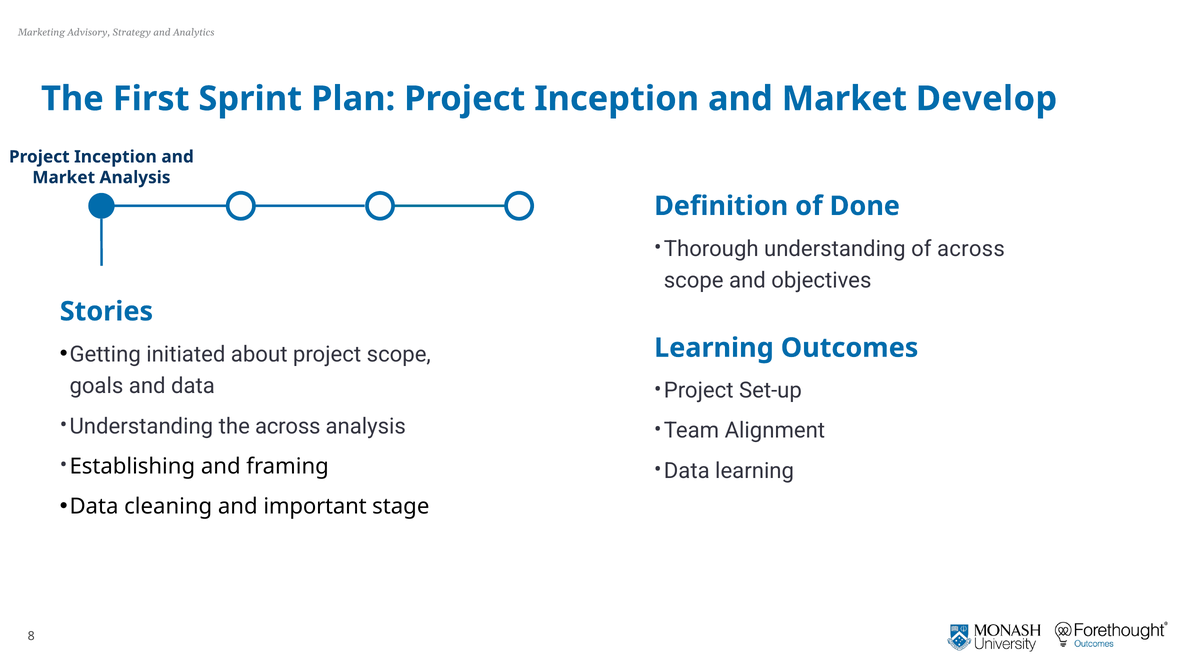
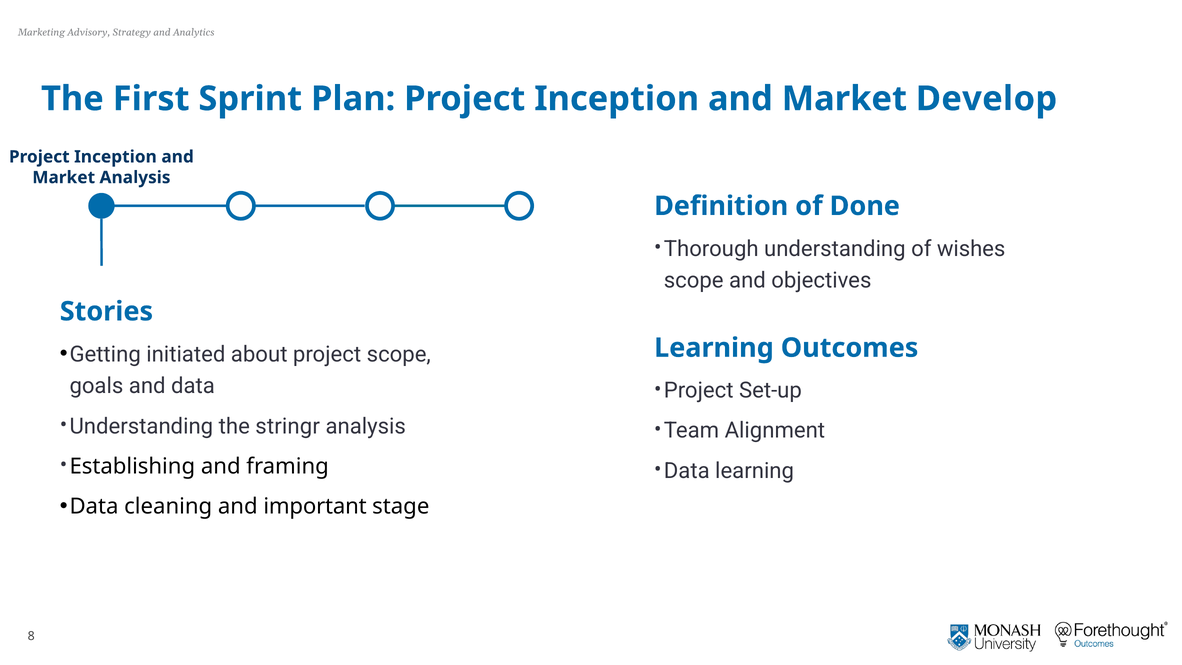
of across: across -> wishes
the across: across -> stringr
